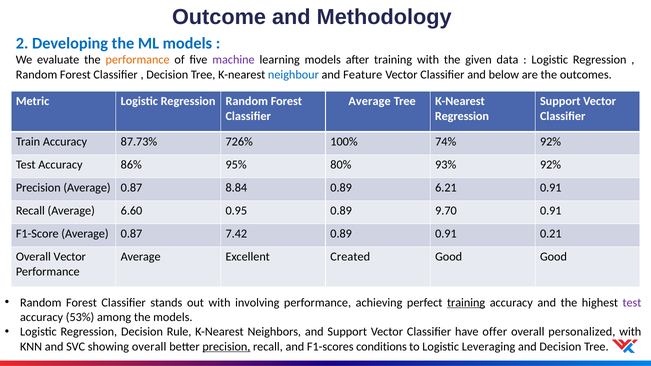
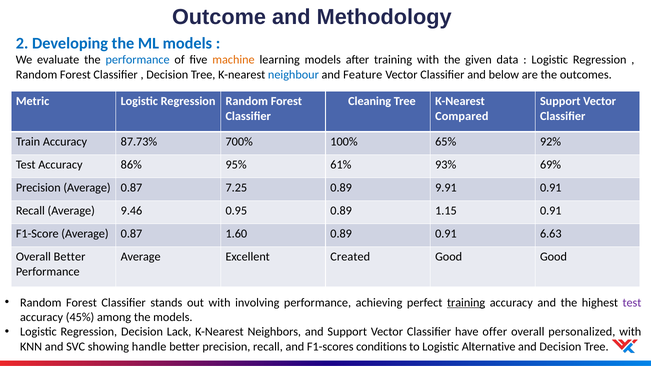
performance at (138, 60) colour: orange -> blue
machine colour: purple -> orange
Average at (370, 102): Average -> Cleaning
Regression at (462, 116): Regression -> Compared
726%: 726% -> 700%
74%: 74% -> 65%
80%: 80% -> 61%
93% 92%: 92% -> 69%
8.84: 8.84 -> 7.25
6.21: 6.21 -> 9.91
6.60: 6.60 -> 9.46
9.70: 9.70 -> 1.15
7.42: 7.42 -> 1.60
0.21: 0.21 -> 6.63
Overall Vector: Vector -> Better
53%: 53% -> 45%
Rule: Rule -> Lack
showing overall: overall -> handle
precision at (226, 347) underline: present -> none
Leveraging: Leveraging -> Alternative
